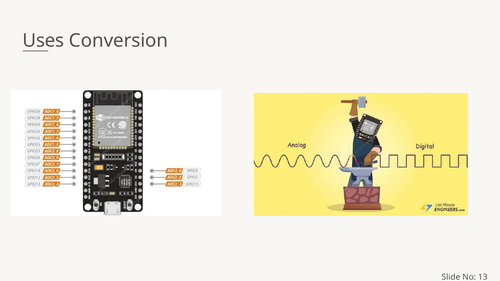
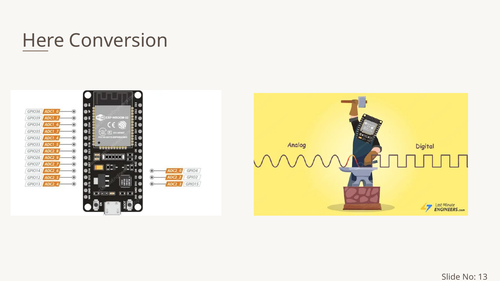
Uses: Uses -> Here
